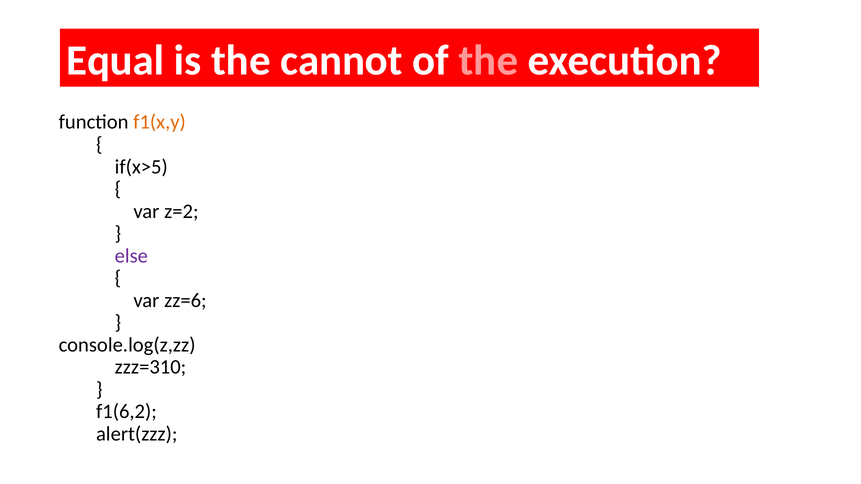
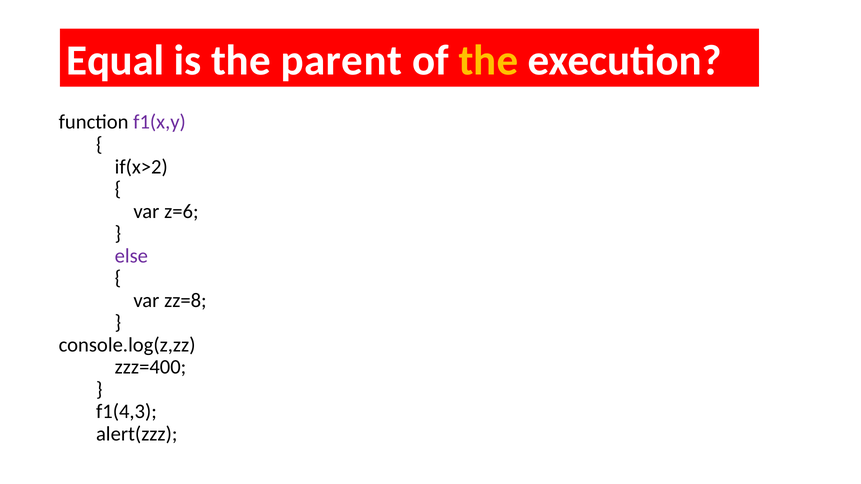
cannot: cannot -> parent
the at (488, 61) colour: pink -> yellow
f1(x,y colour: orange -> purple
if(x>5: if(x>5 -> if(x>2
z=2: z=2 -> z=6
zz=6: zz=6 -> zz=8
zzz=310: zzz=310 -> zzz=400
f1(6,2: f1(6,2 -> f1(4,3
